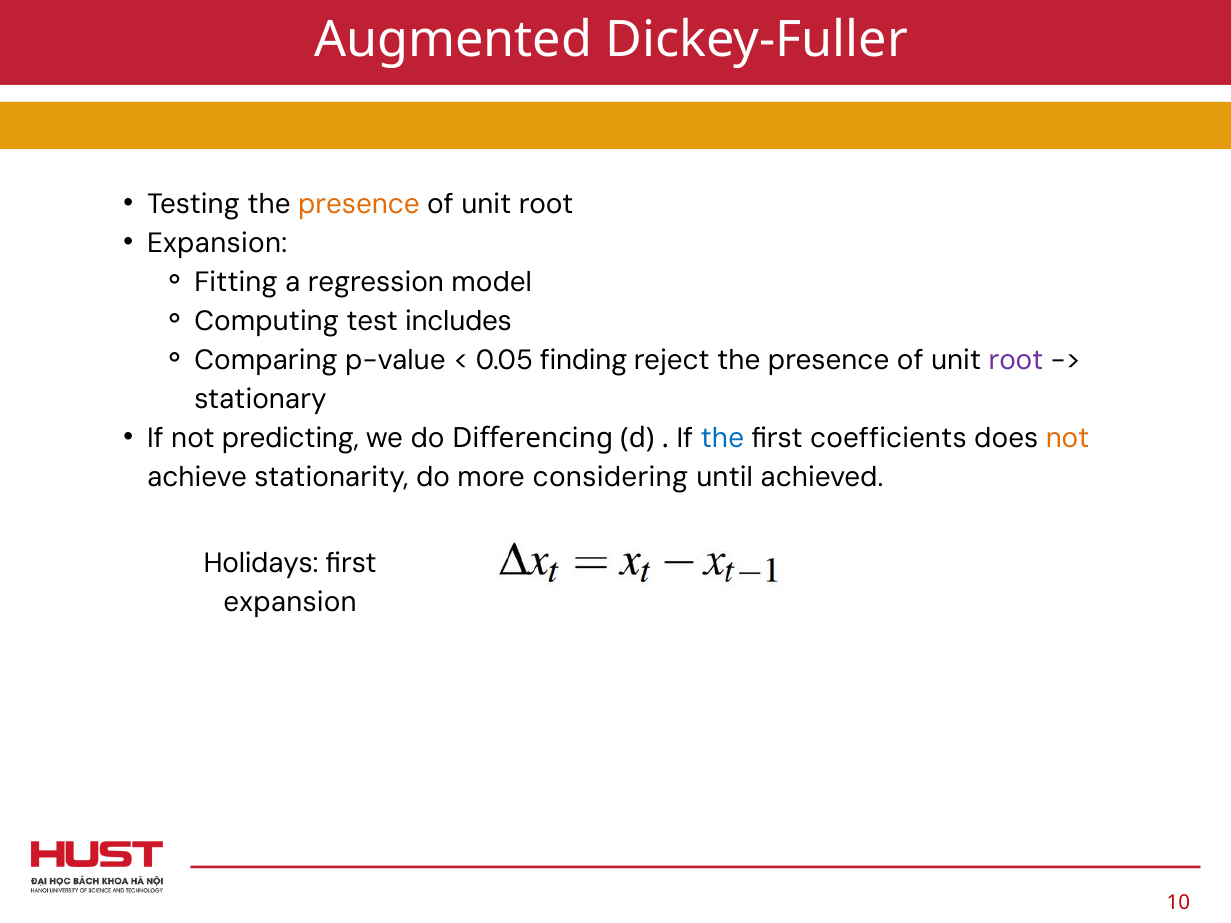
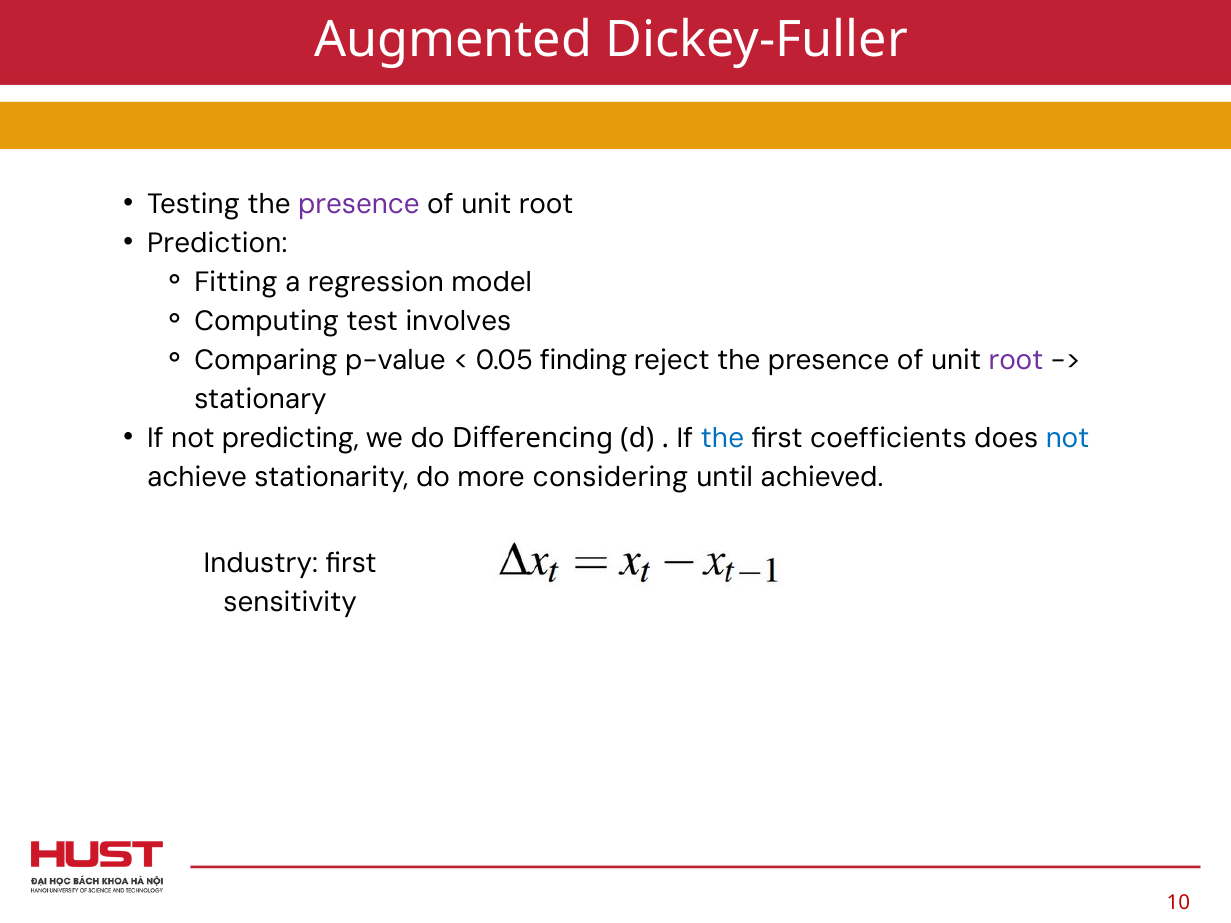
presence at (359, 204) colour: orange -> purple
Expansion at (217, 243): Expansion -> Prediction
includes: includes -> involves
not at (1068, 438) colour: orange -> blue
Holidays: Holidays -> Industry
expansion at (290, 602): expansion -> sensitivity
